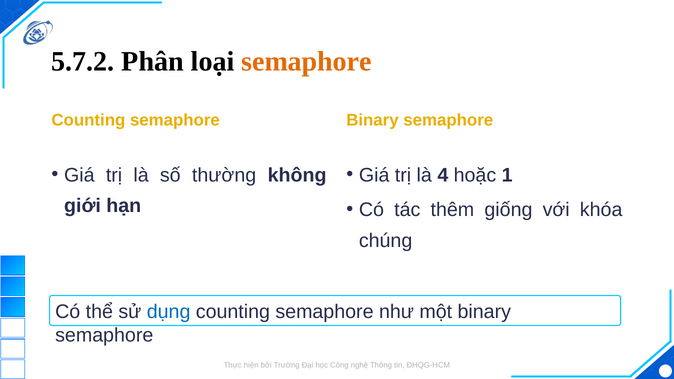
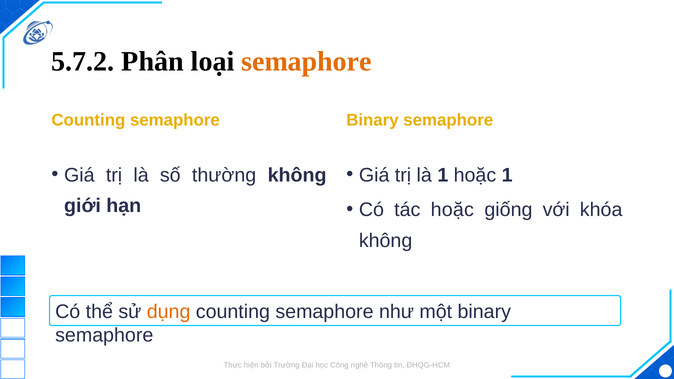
là 4: 4 -> 1
tác thêm: thêm -> hoặc
chúng at (386, 241): chúng -> không
dụng colour: blue -> orange
